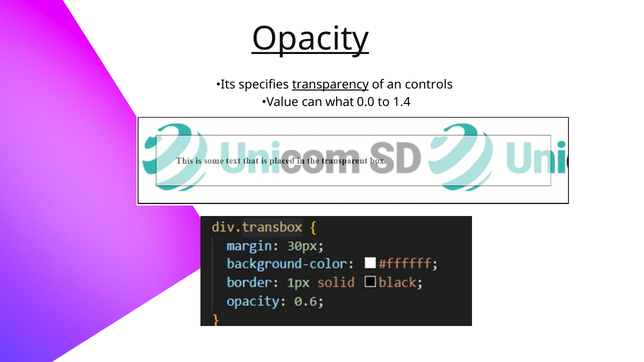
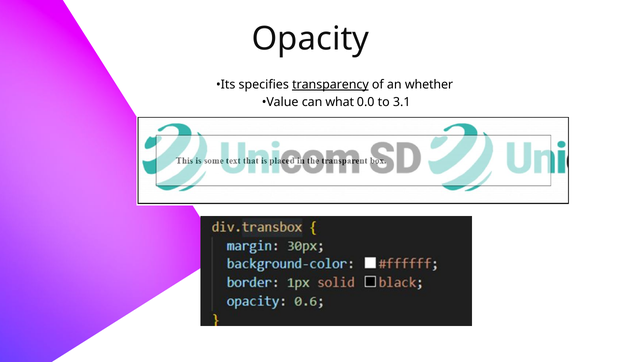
Opacity underline: present -> none
controls: controls -> whether
1.4: 1.4 -> 3.1
